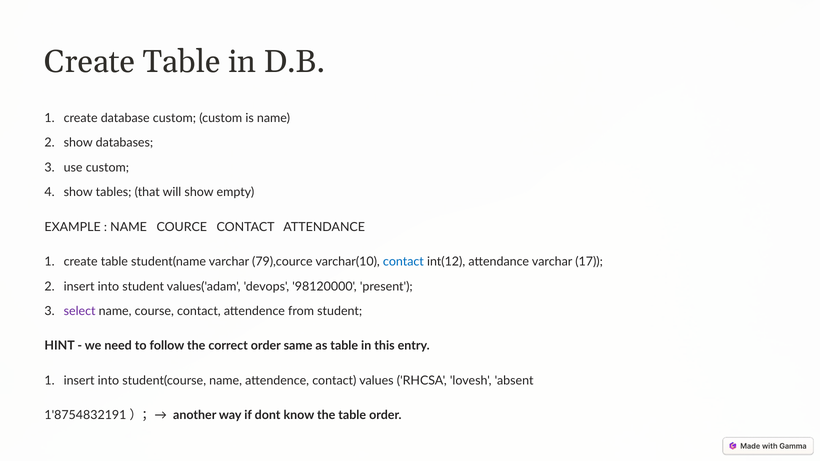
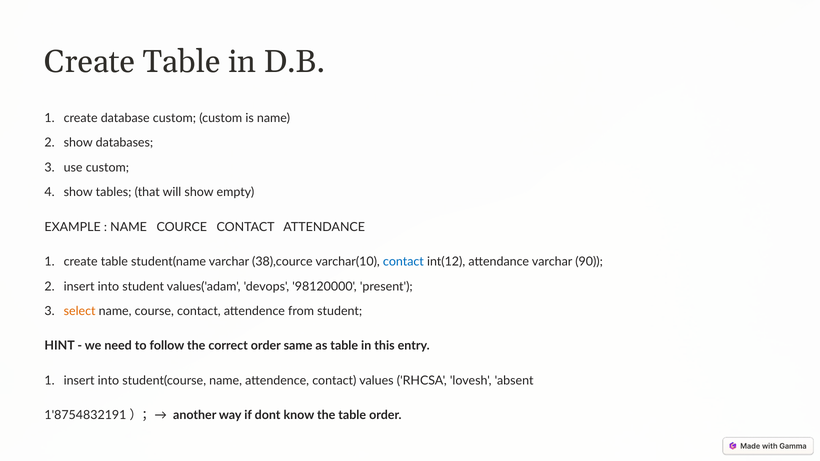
79),cource: 79),cource -> 38),cource
17: 17 -> 90
select colour: purple -> orange
